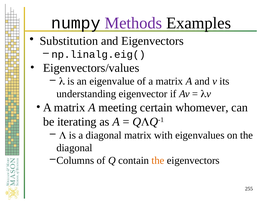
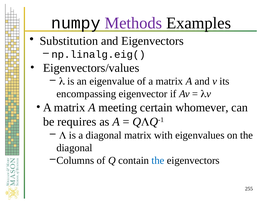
understanding: understanding -> encompassing
iterating: iterating -> requires
the at (158, 160) colour: orange -> blue
